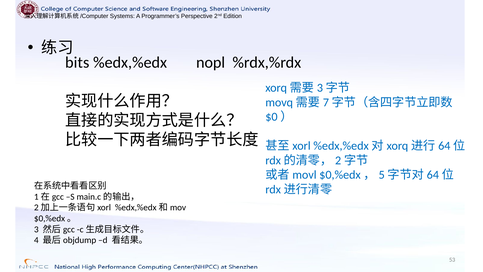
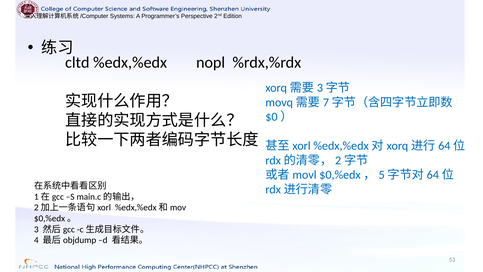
bits: bits -> cltd
